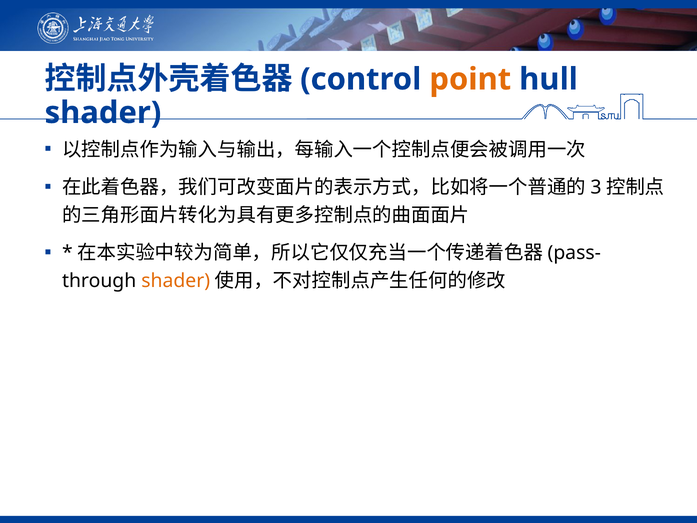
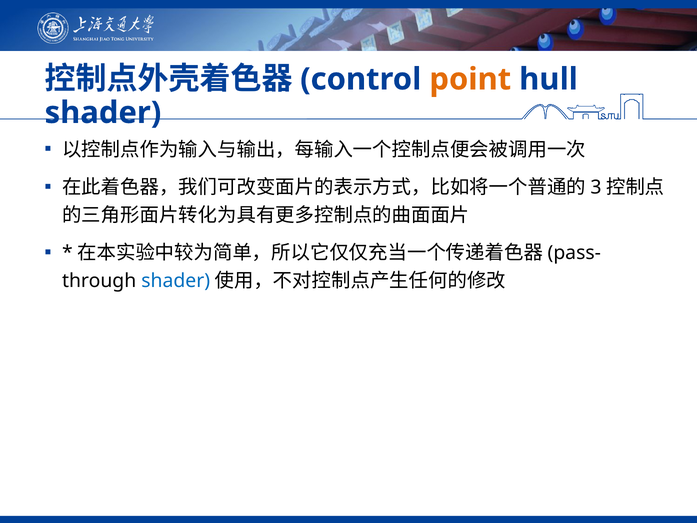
shader at (176, 281) colour: orange -> blue
